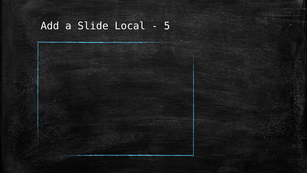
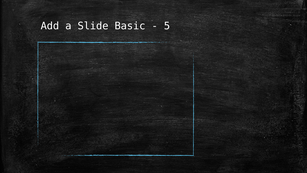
Local: Local -> Basic
